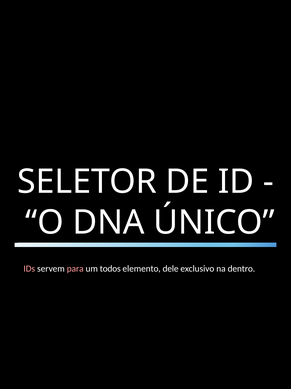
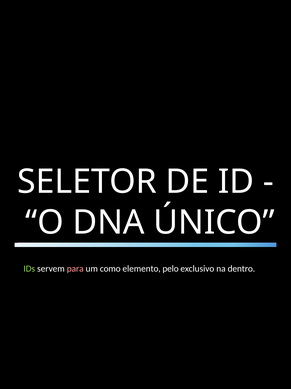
IDs colour: pink -> light green
todos: todos -> como
dele: dele -> pelo
